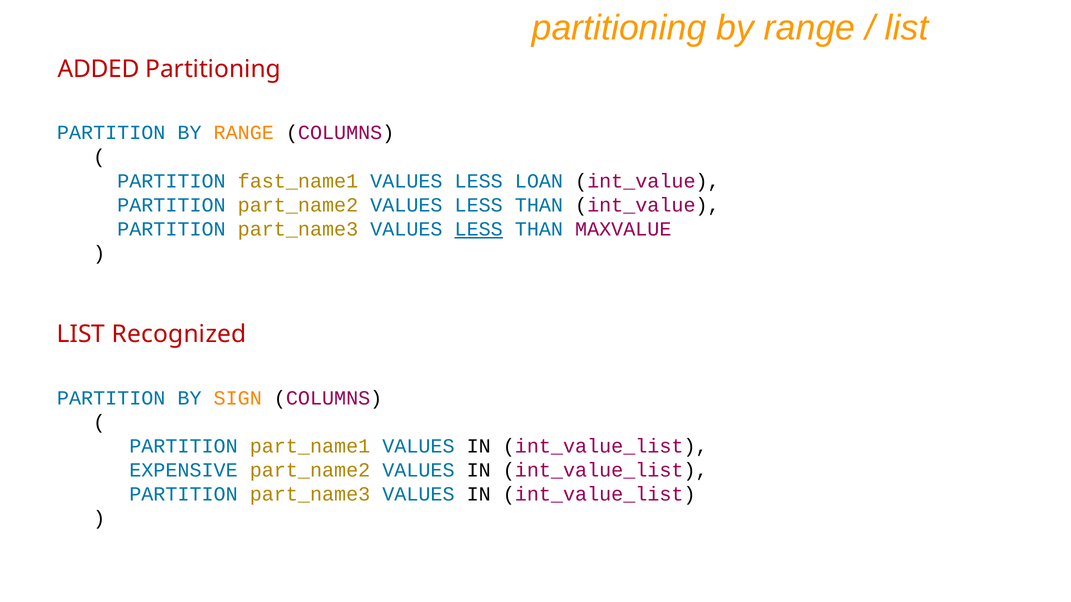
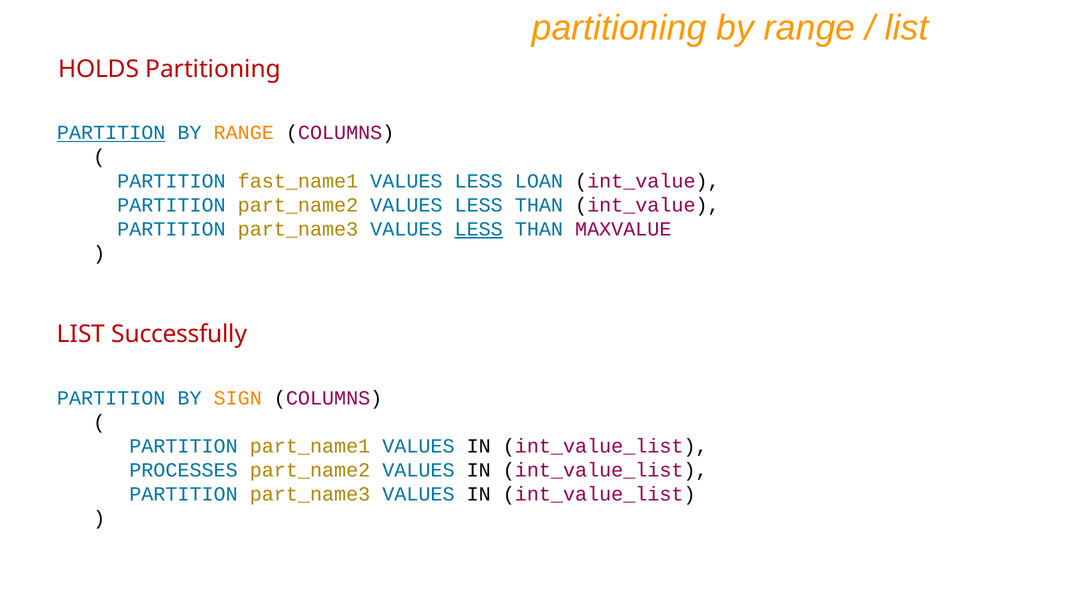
ADDED: ADDED -> HOLDS
PARTITION at (111, 133) underline: none -> present
Recognized: Recognized -> Successfully
EXPENSIVE: EXPENSIVE -> PROCESSES
